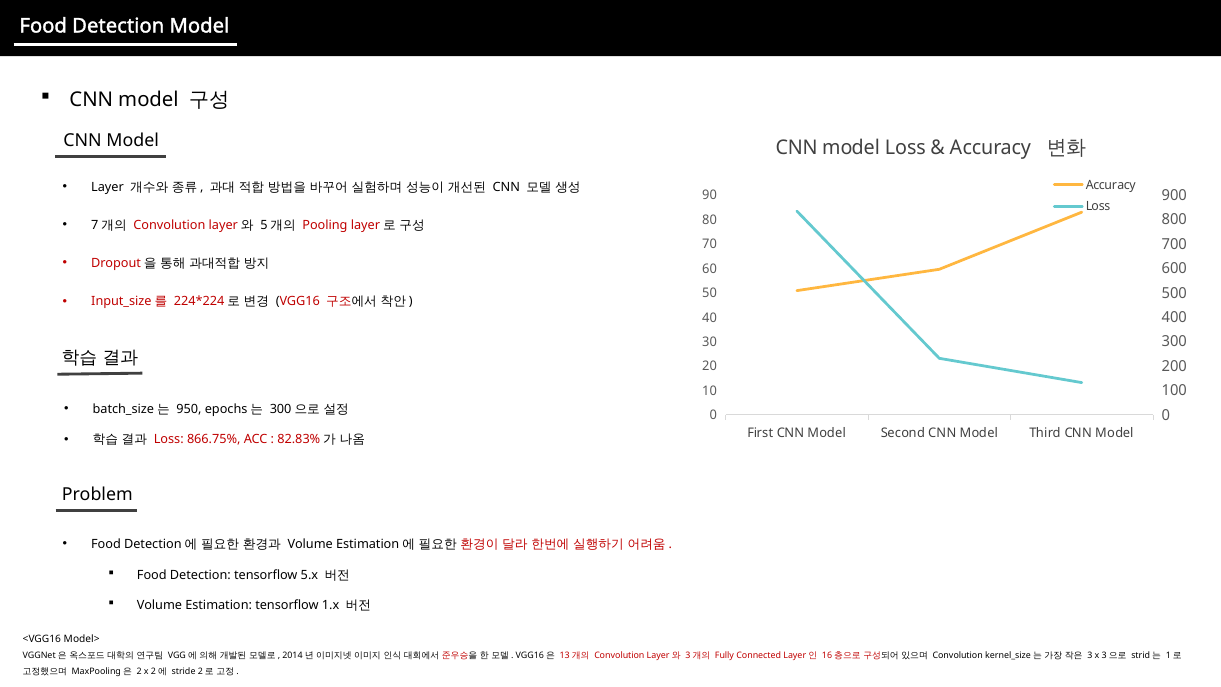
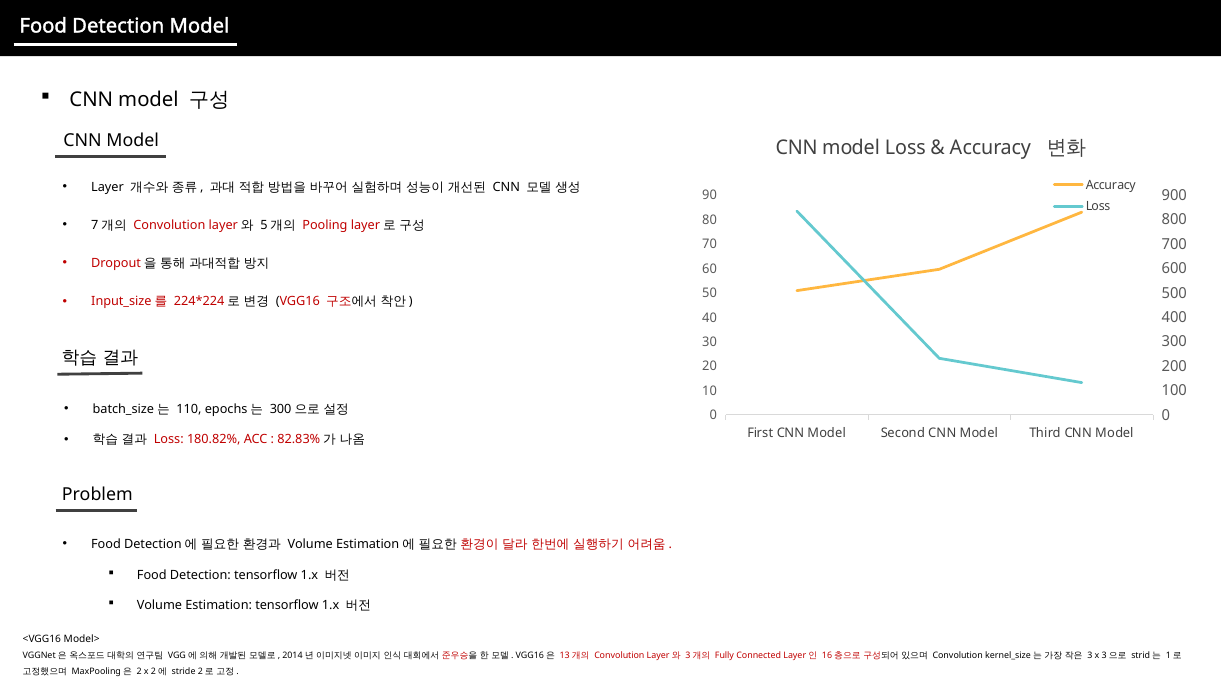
950: 950 -> 110
866.75%: 866.75% -> 180.82%
Detection tensorflow 5.x: 5.x -> 1.x
